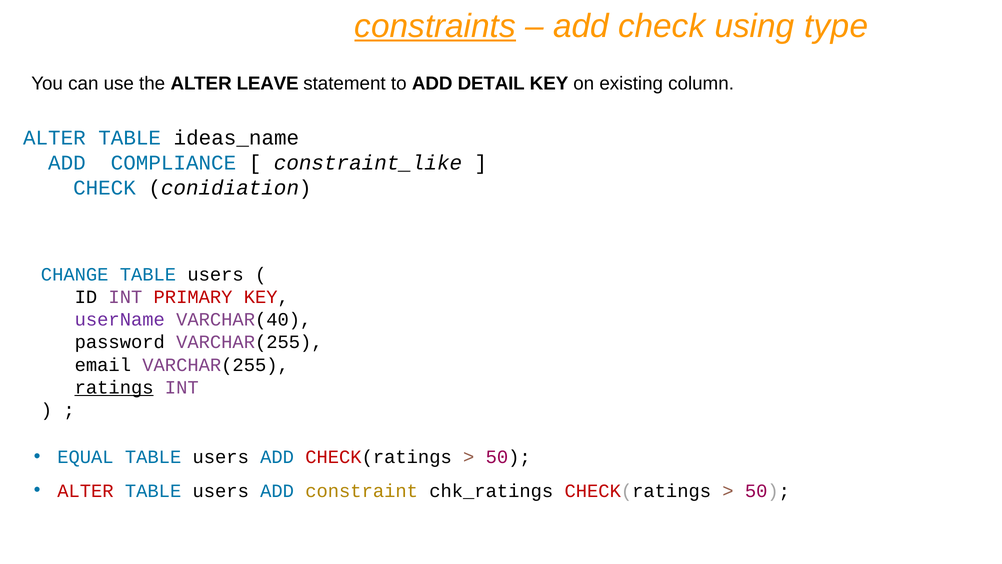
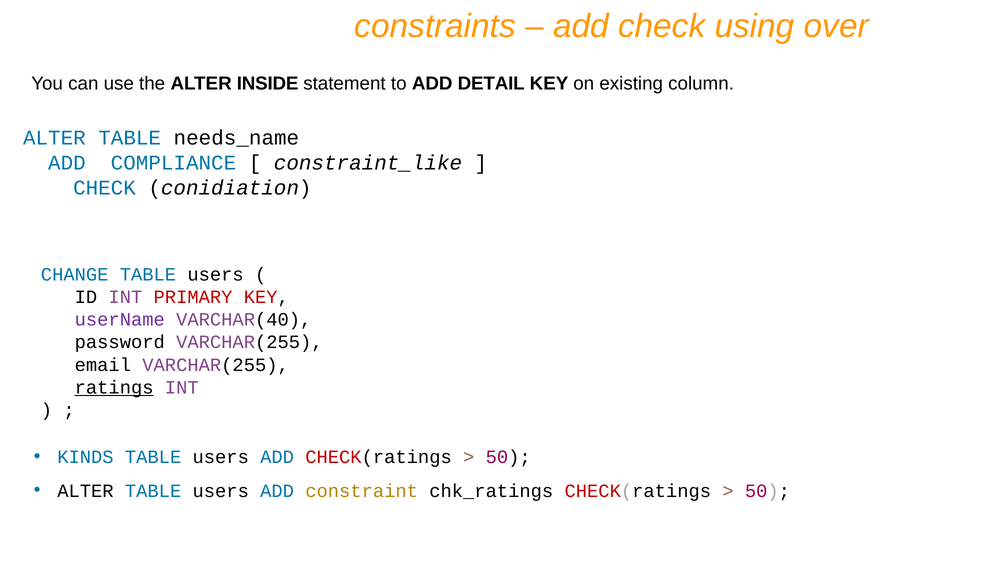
constraints underline: present -> none
type: type -> over
LEAVE: LEAVE -> INSIDE
ideas_name: ideas_name -> needs_name
EQUAL: EQUAL -> KINDS
ALTER at (85, 490) colour: red -> black
